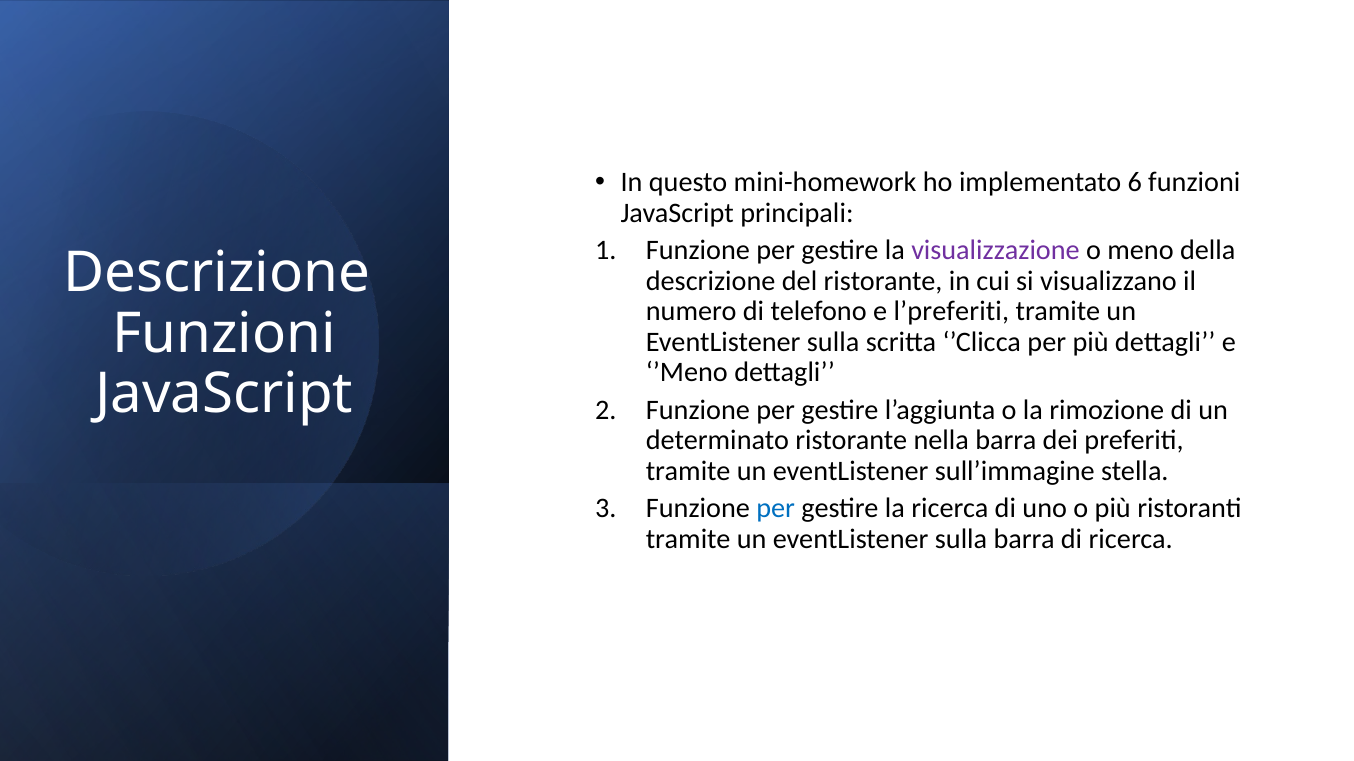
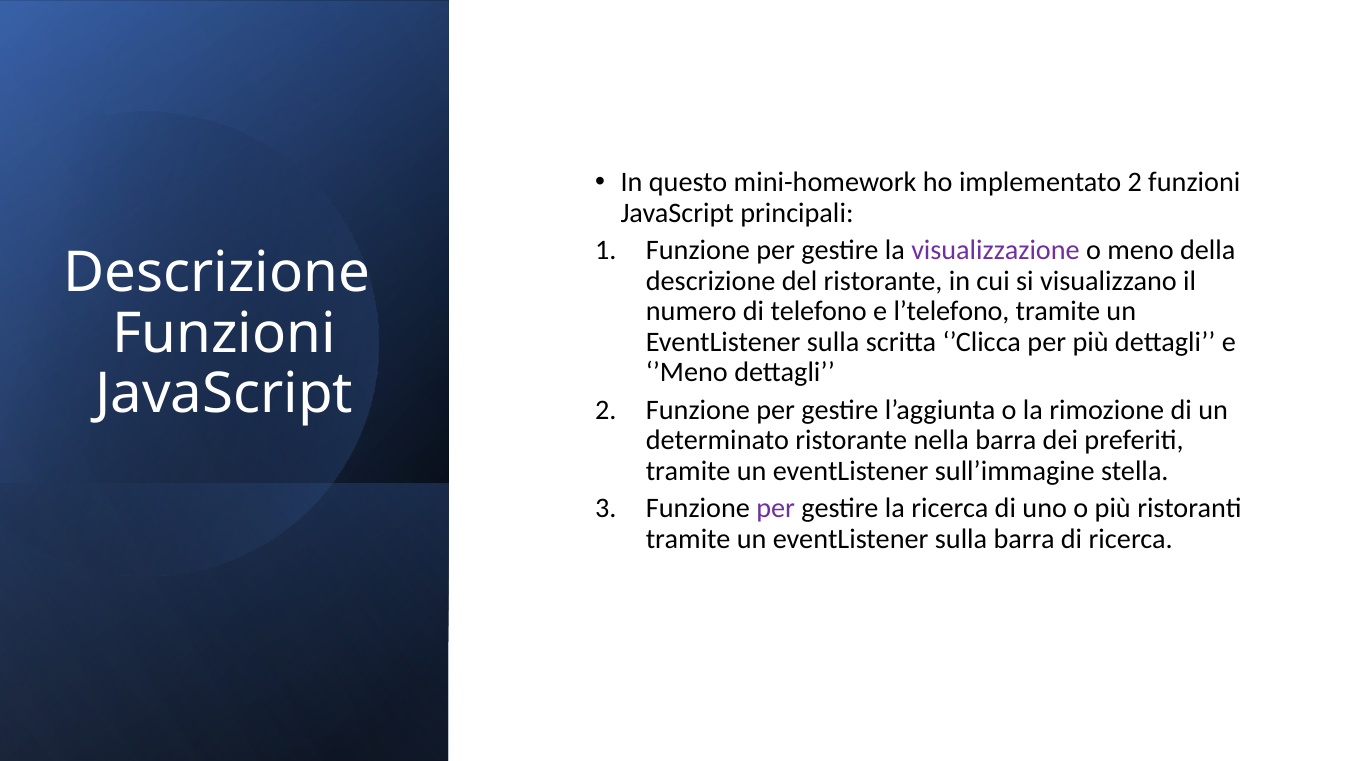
implementato 6: 6 -> 2
l’preferiti: l’preferiti -> l’telefono
per at (776, 509) colour: blue -> purple
